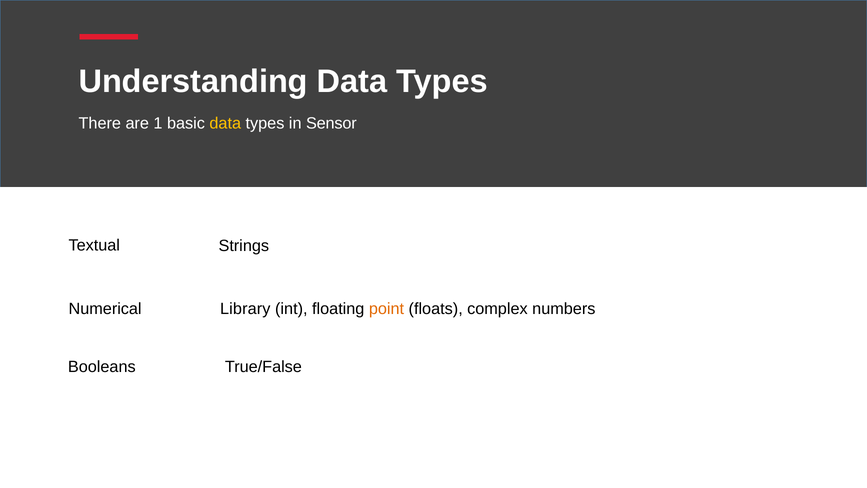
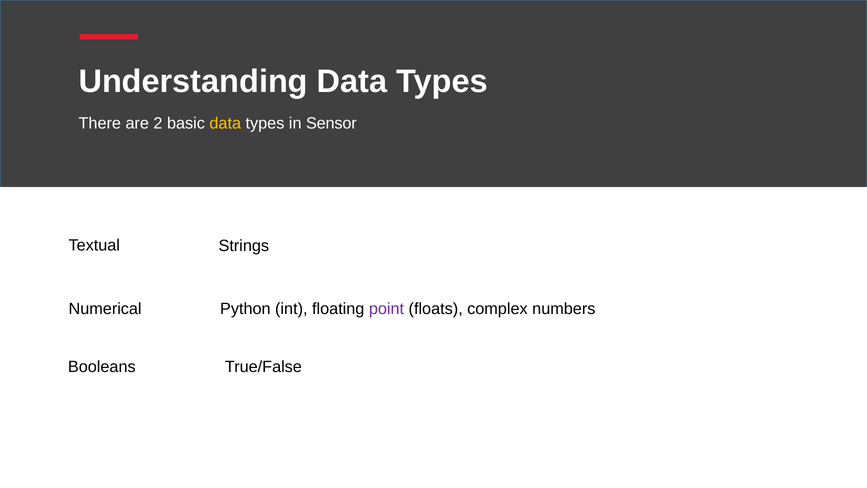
1: 1 -> 2
Library: Library -> Python
point colour: orange -> purple
